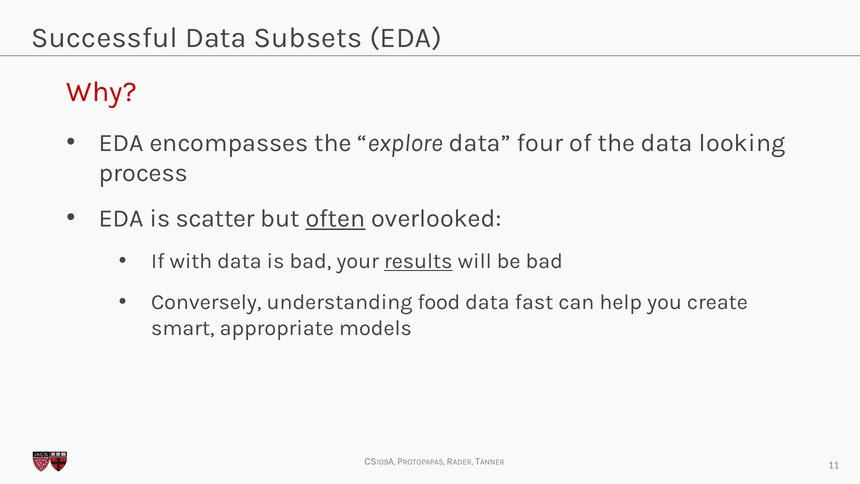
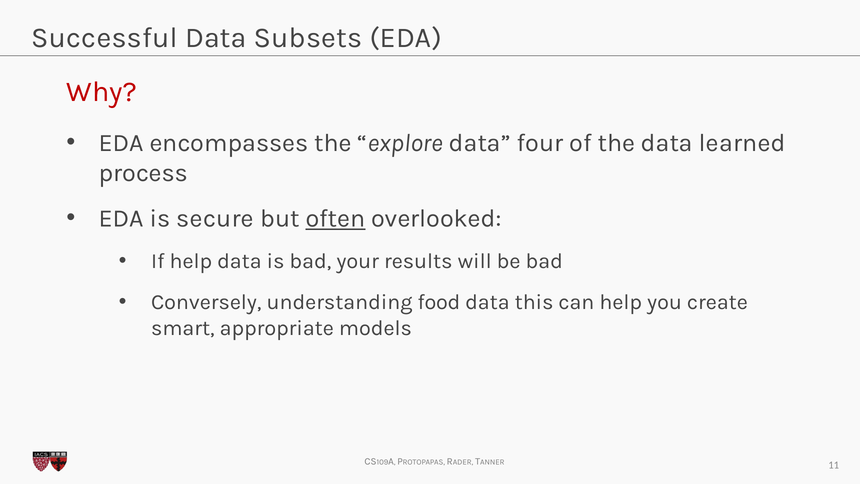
looking: looking -> learned
scatter: scatter -> secure
If with: with -> help
results underline: present -> none
fast: fast -> this
